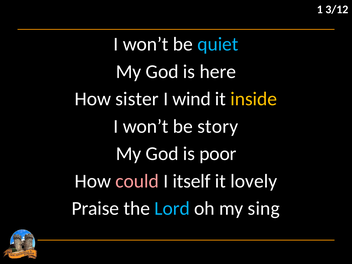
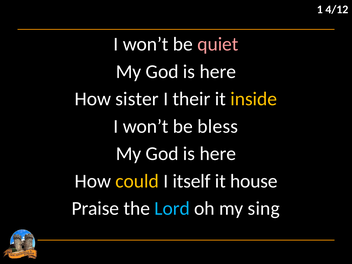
3/12: 3/12 -> 4/12
quiet colour: light blue -> pink
wind: wind -> their
story: story -> bless
poor at (218, 154): poor -> here
could colour: pink -> yellow
lovely: lovely -> house
